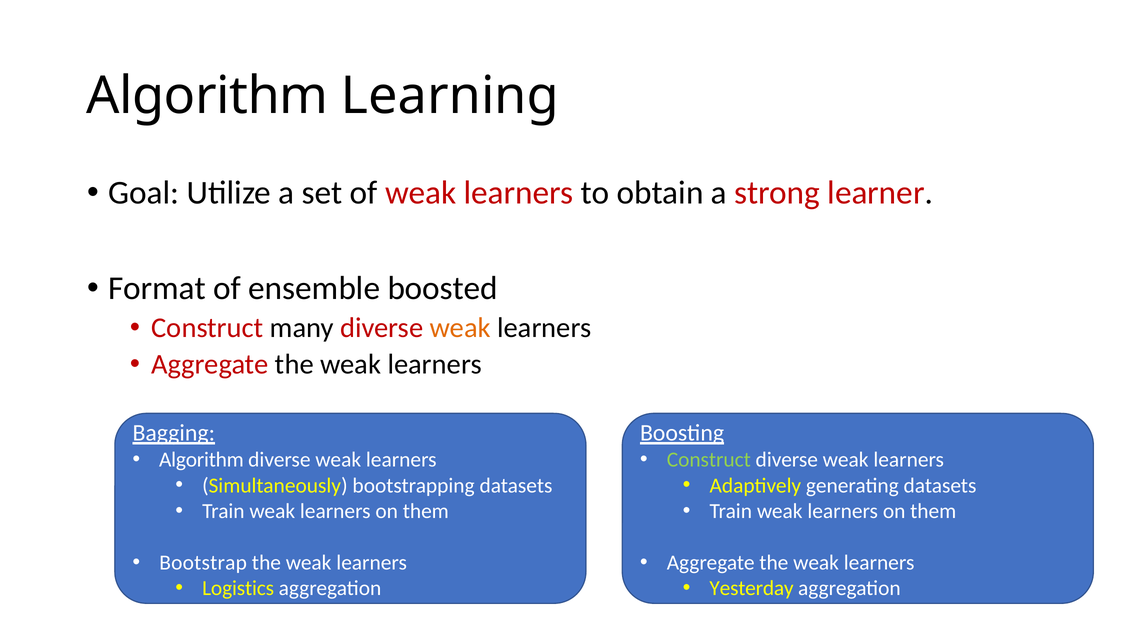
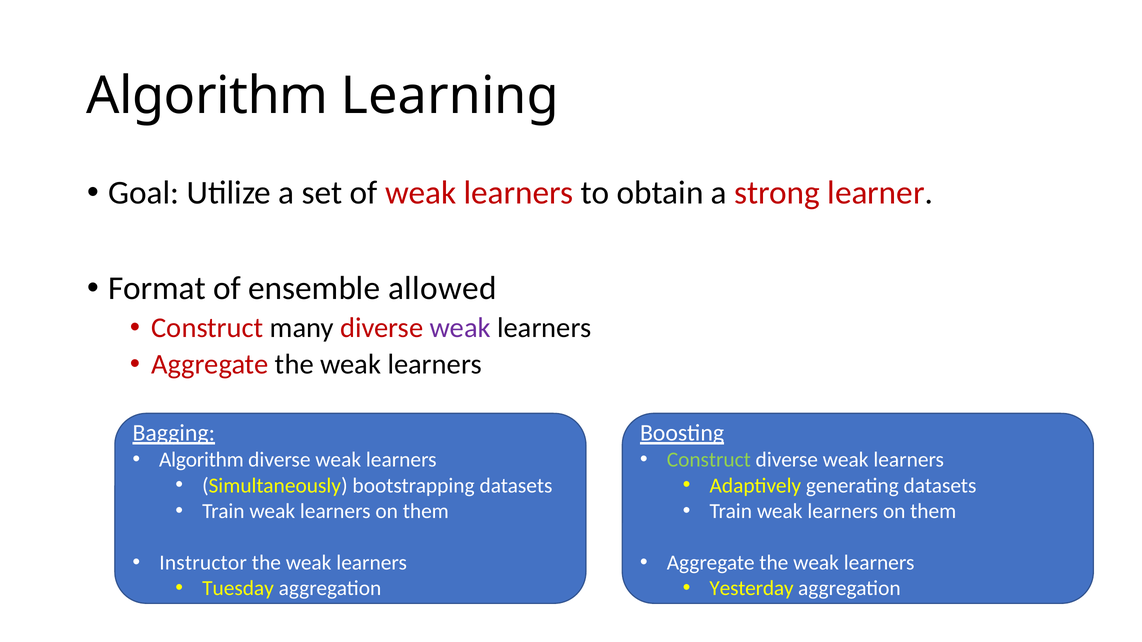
boosted: boosted -> allowed
weak at (460, 328) colour: orange -> purple
Bootstrap: Bootstrap -> Instructor
Logistics: Logistics -> Tuesday
